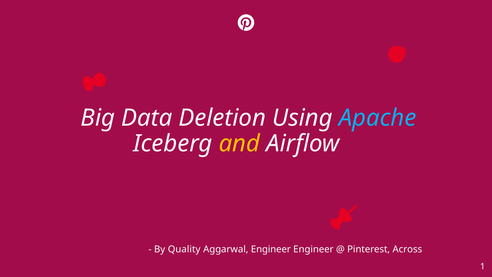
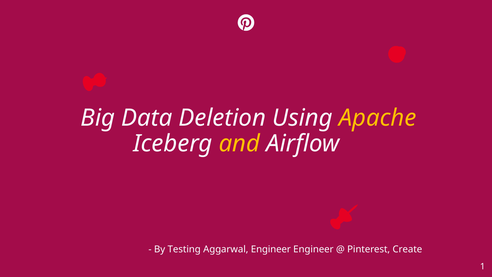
Apache colour: light blue -> yellow
Quality: Quality -> Testing
Across: Across -> Create
